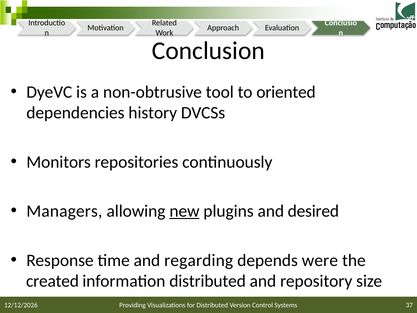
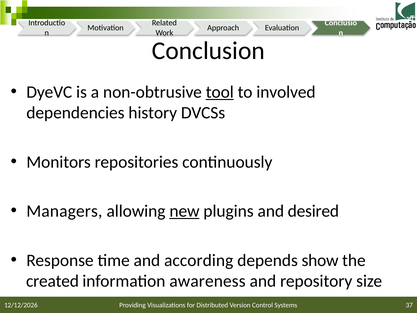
tool underline: none -> present
oriented: oriented -> involved
regarding: regarding -> according
were: were -> show
information distributed: distributed -> awareness
